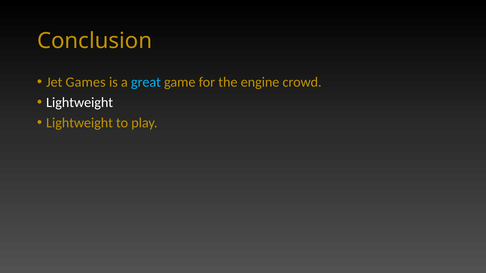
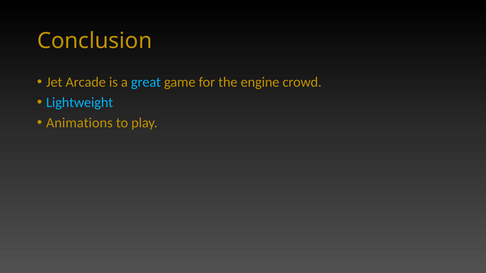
Games: Games -> Arcade
Lightweight at (80, 103) colour: white -> light blue
Lightweight at (80, 123): Lightweight -> Animations
